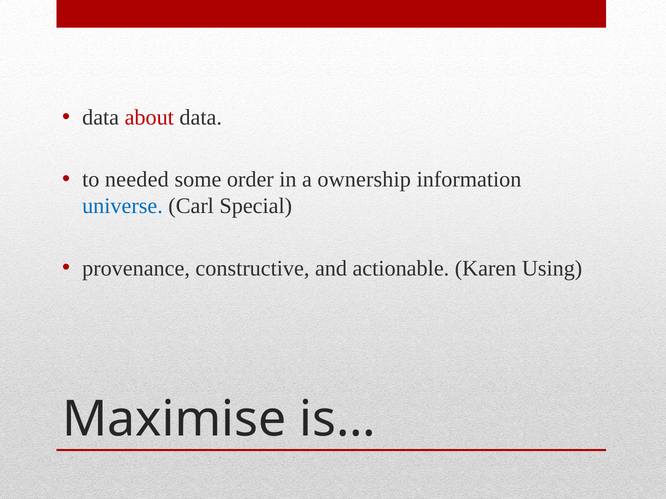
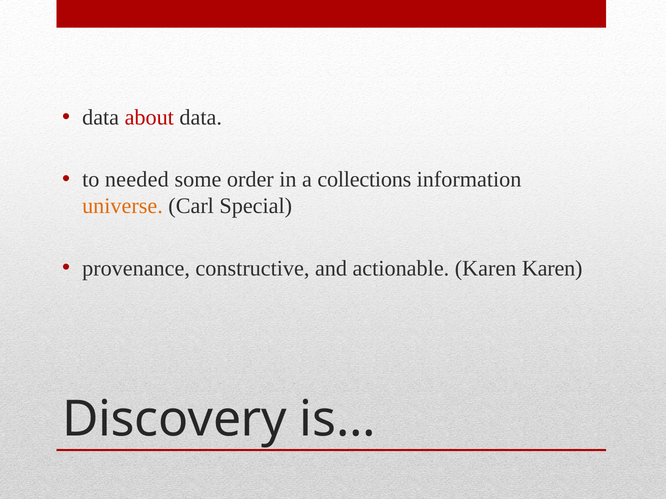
ownership: ownership -> collections
universe colour: blue -> orange
Karen Using: Using -> Karen
Maximise: Maximise -> Discovery
